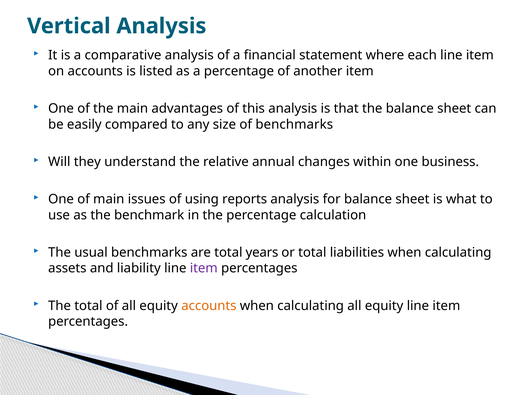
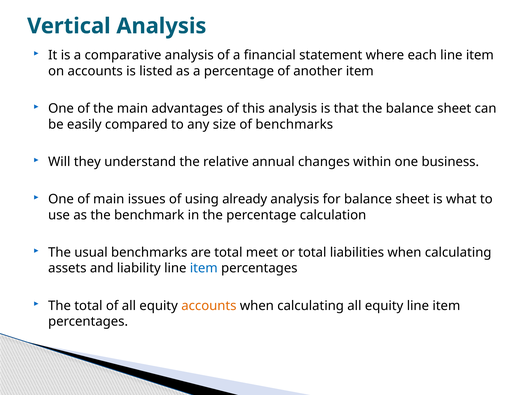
reports: reports -> already
years: years -> meet
item at (204, 268) colour: purple -> blue
